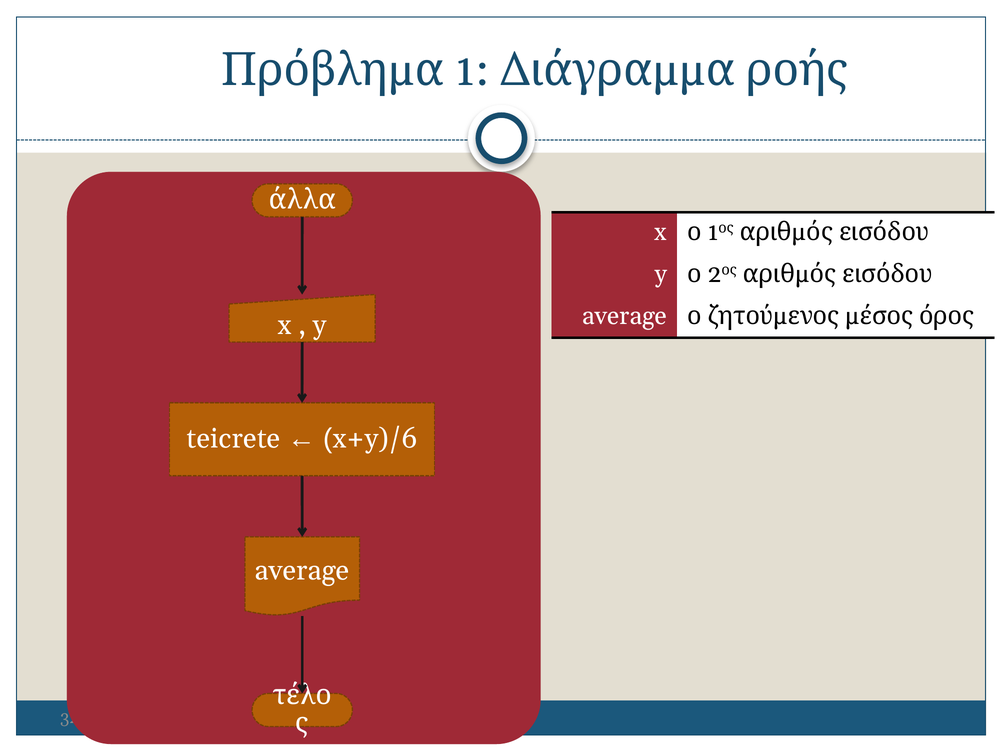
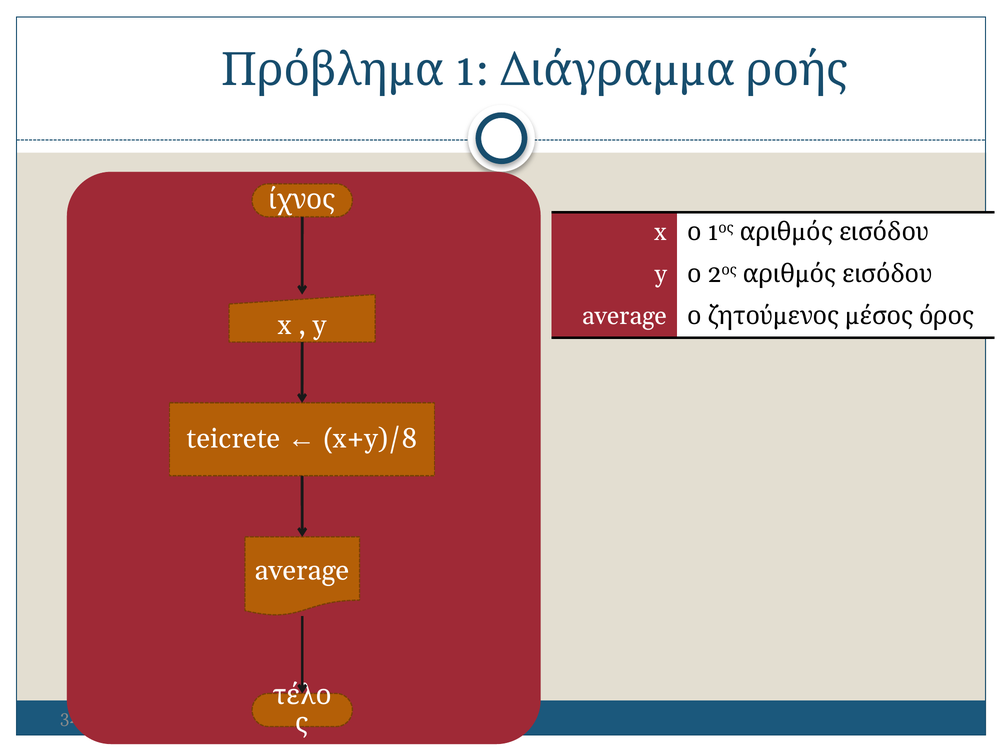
άλλα: άλλα -> ίχνος
x+y)/6: x+y)/6 -> x+y)/8
